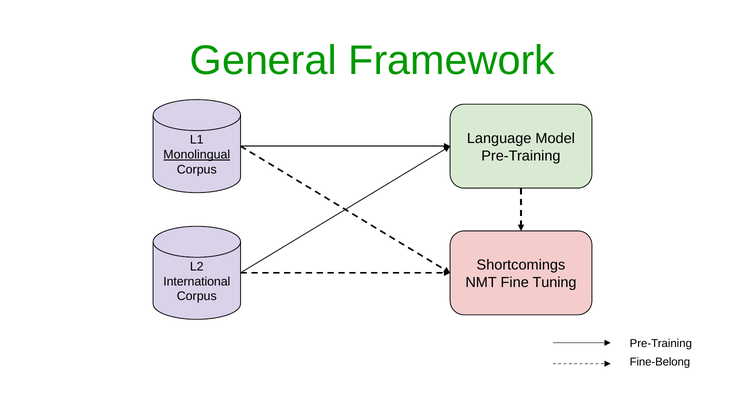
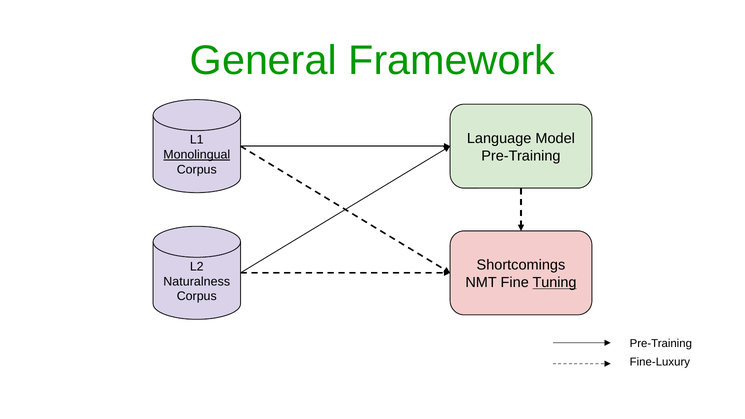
International: International -> Naturalness
Tuning underline: none -> present
Fine-Belong: Fine-Belong -> Fine-Luxury
